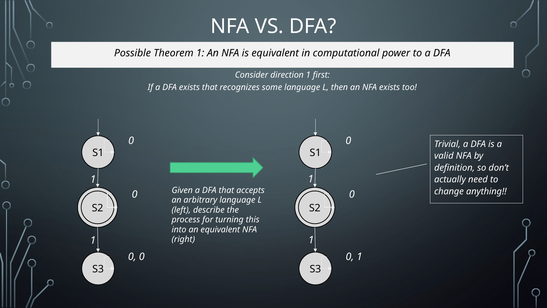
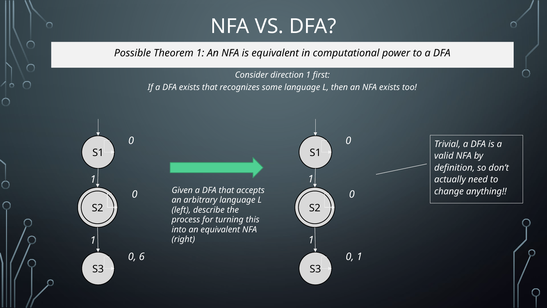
0 0: 0 -> 6
